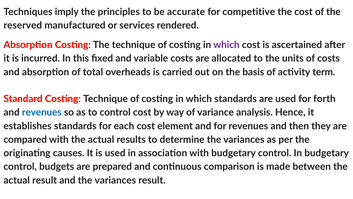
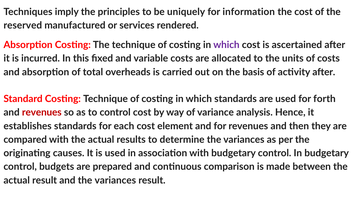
accurate: accurate -> uniquely
competitive: competitive -> information
activity term: term -> after
revenues at (42, 112) colour: blue -> red
